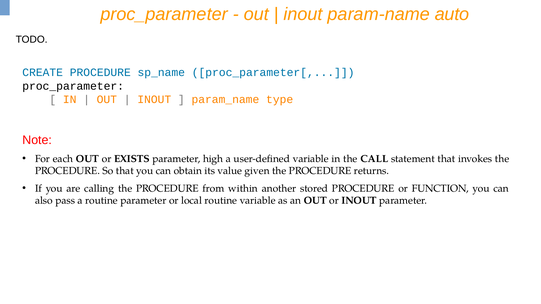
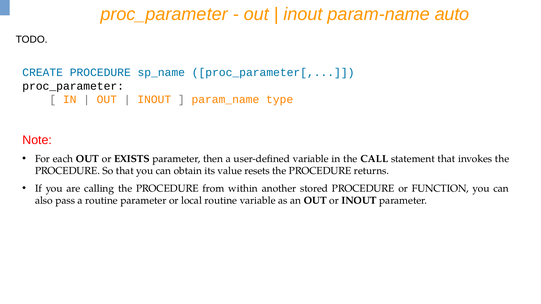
high: high -> then
given: given -> resets
